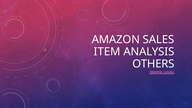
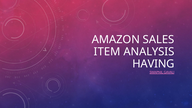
OTHERS: OTHERS -> HAVING
